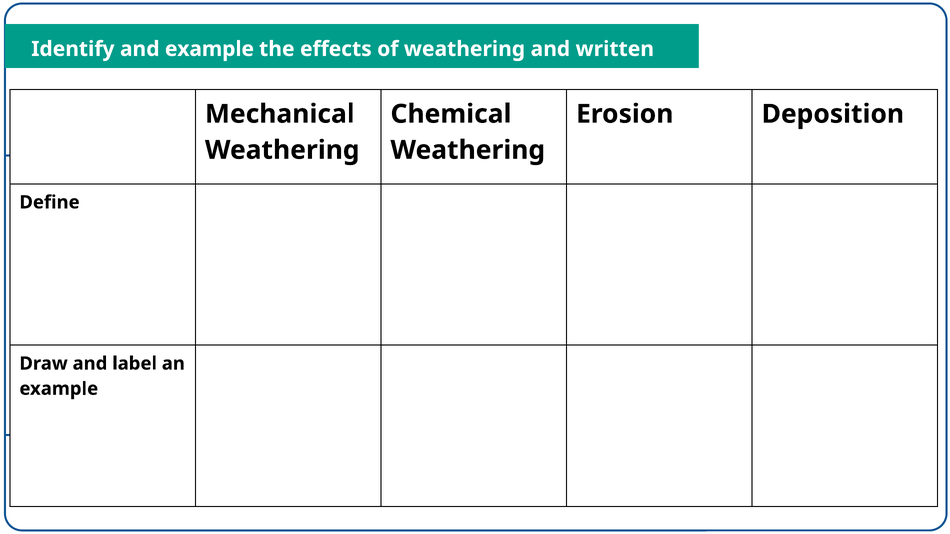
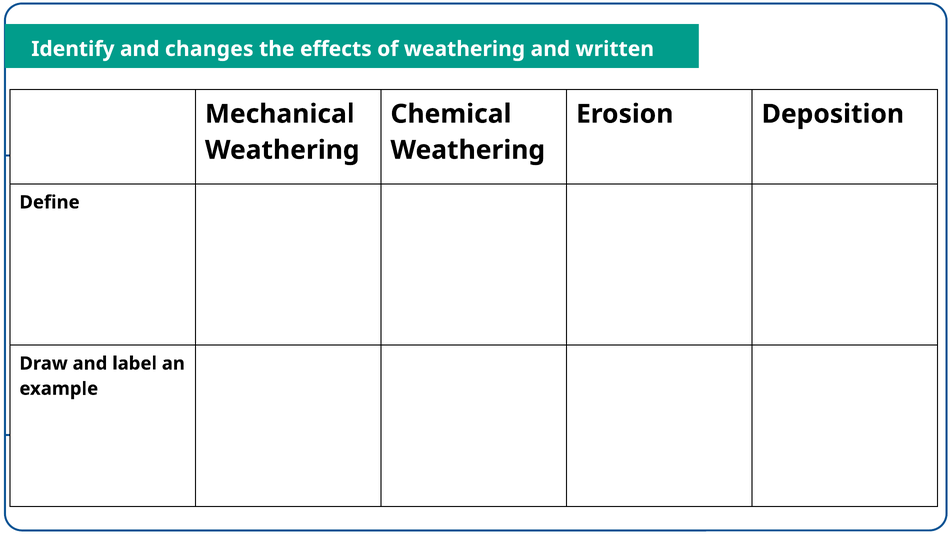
and example: example -> changes
